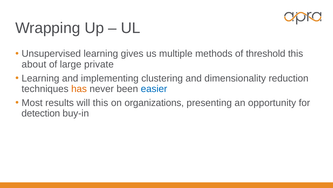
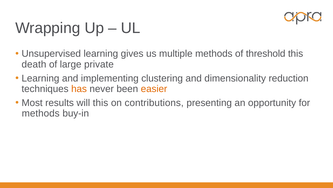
about: about -> death
easier colour: blue -> orange
organizations: organizations -> contributions
detection at (41, 113): detection -> methods
